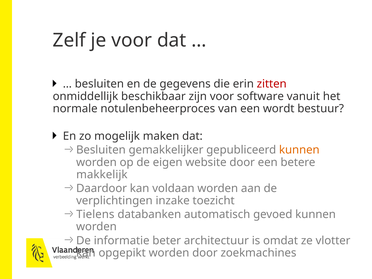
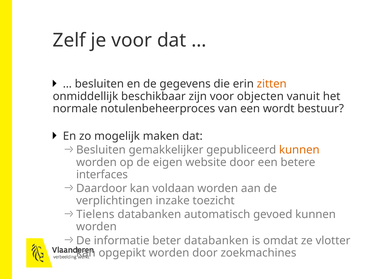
zitten colour: red -> orange
software: software -> objecten
makkelijk: makkelijk -> interfaces
beter architectuur: architectuur -> databanken
